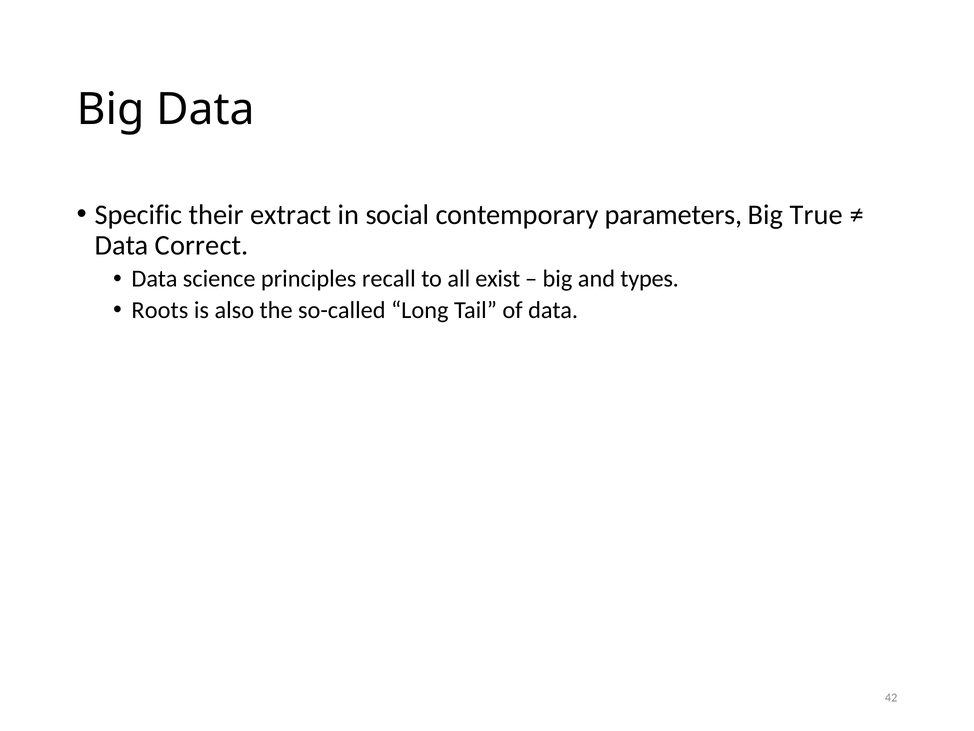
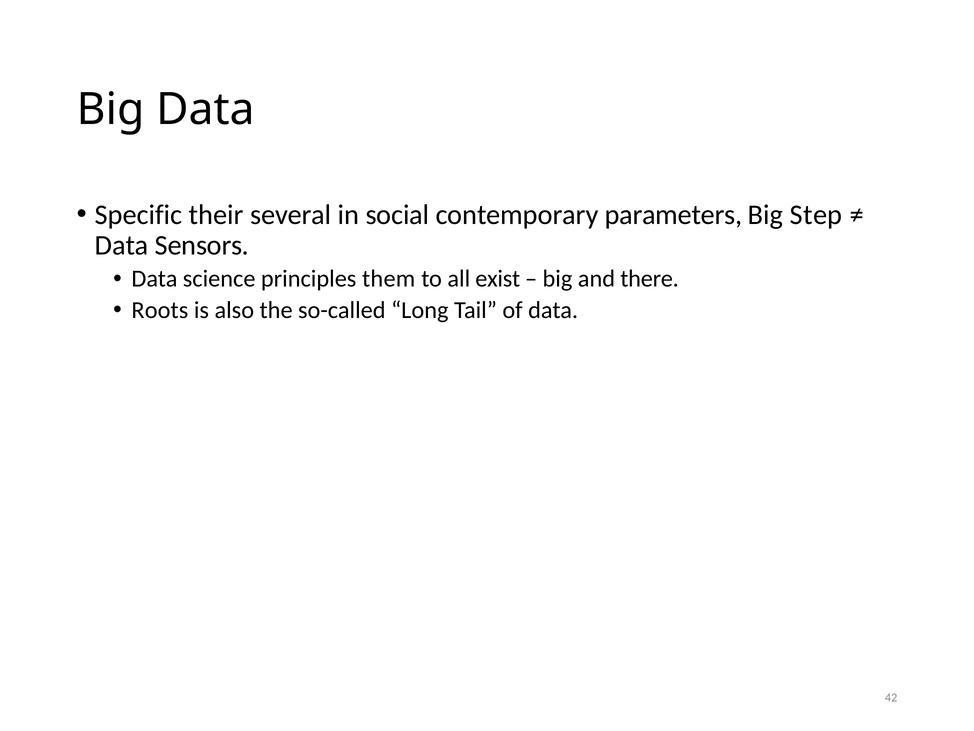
extract: extract -> several
True: True -> Step
Correct: Correct -> Sensors
recall: recall -> them
types: types -> there
